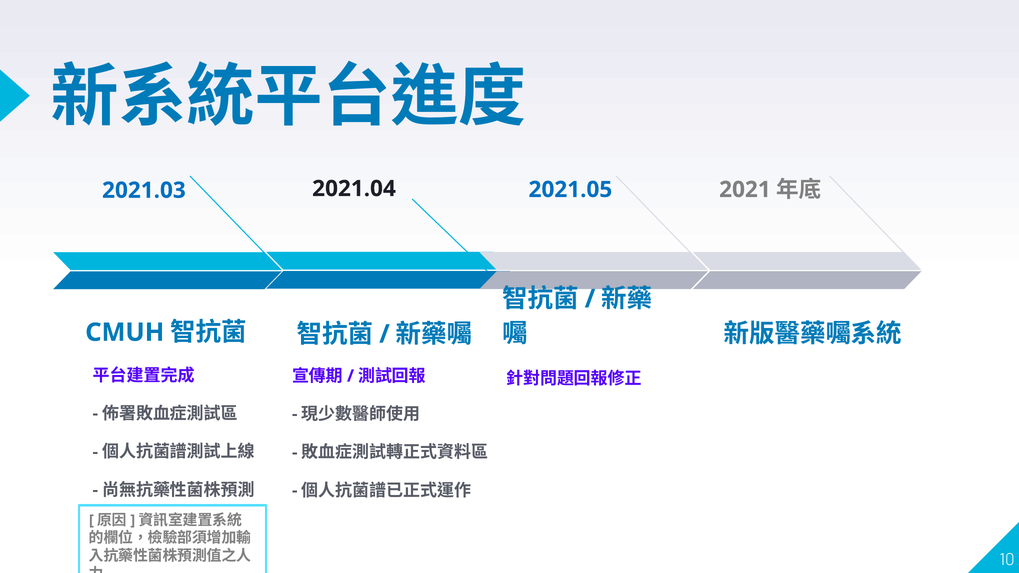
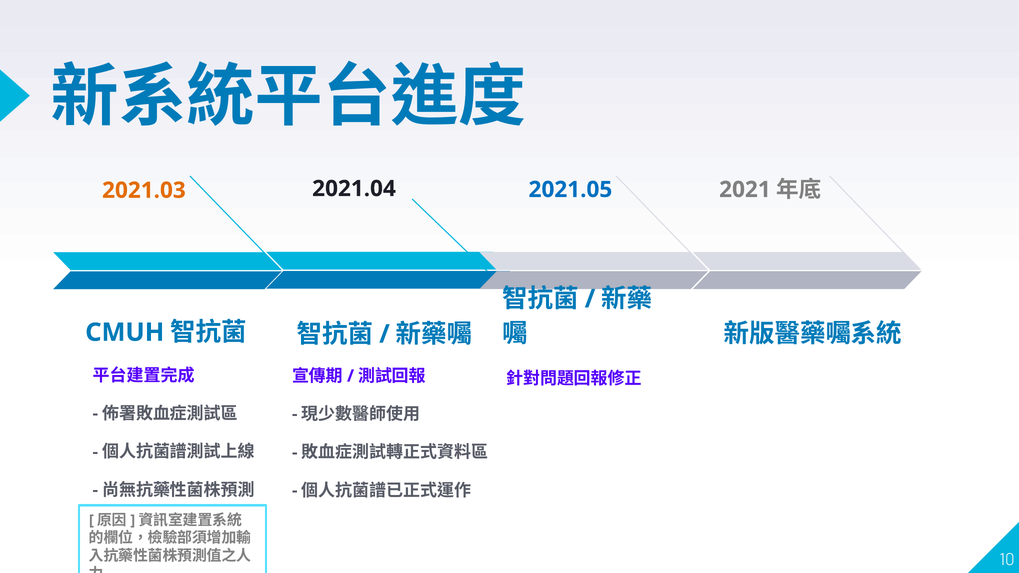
2021.03 colour: blue -> orange
